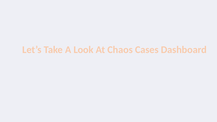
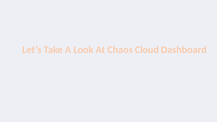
Cases: Cases -> Cloud
